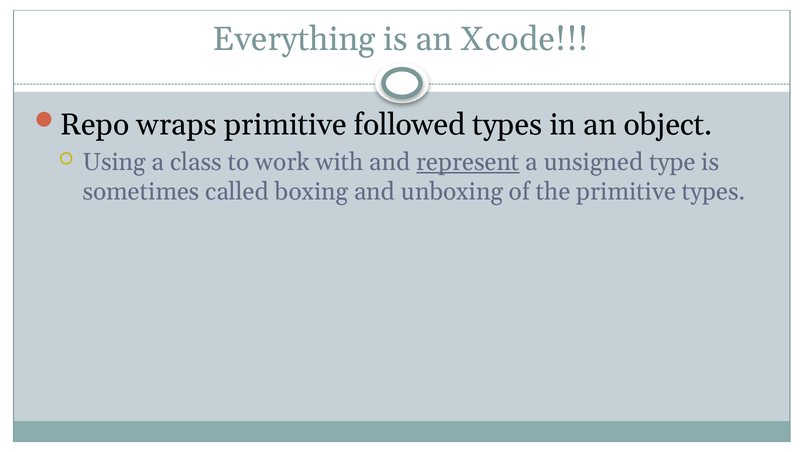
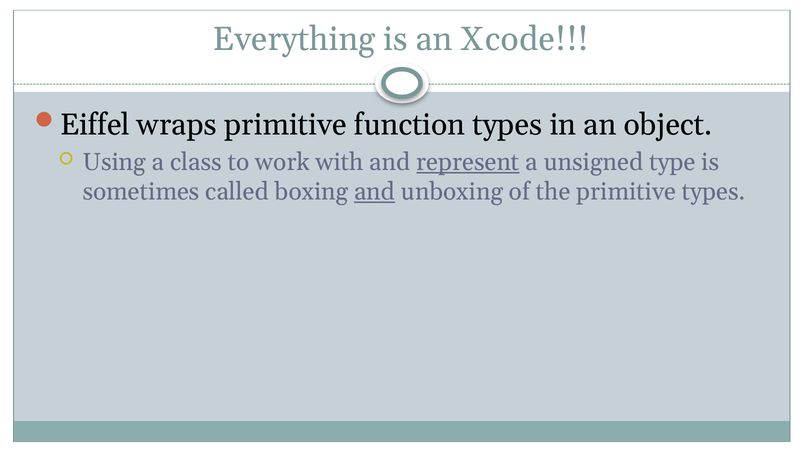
Repo: Repo -> Eiffel
followed: followed -> function
and at (375, 192) underline: none -> present
